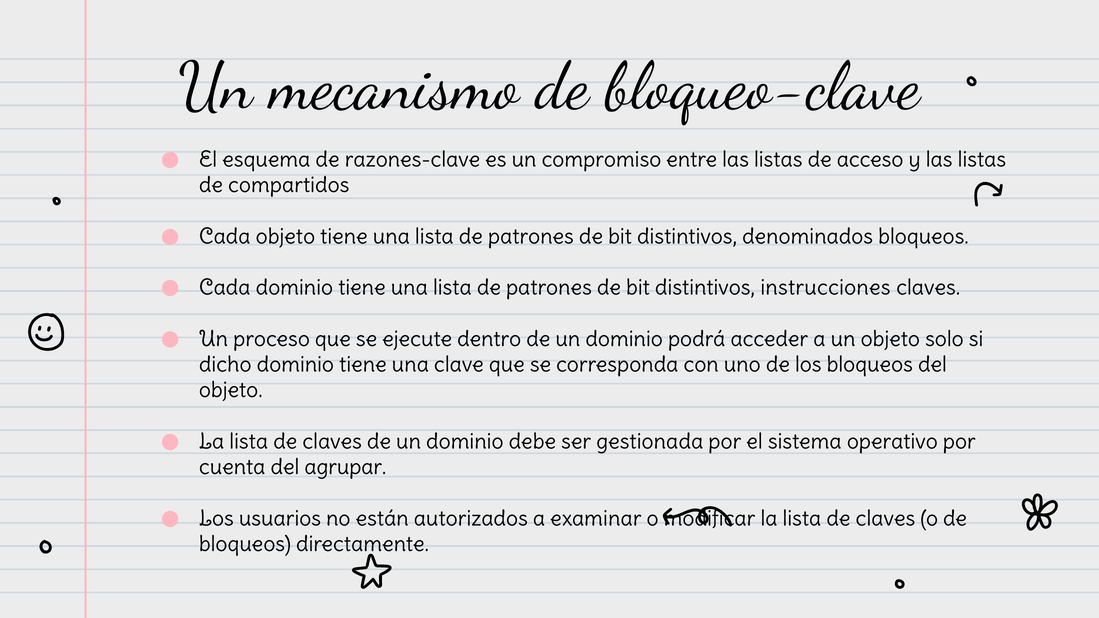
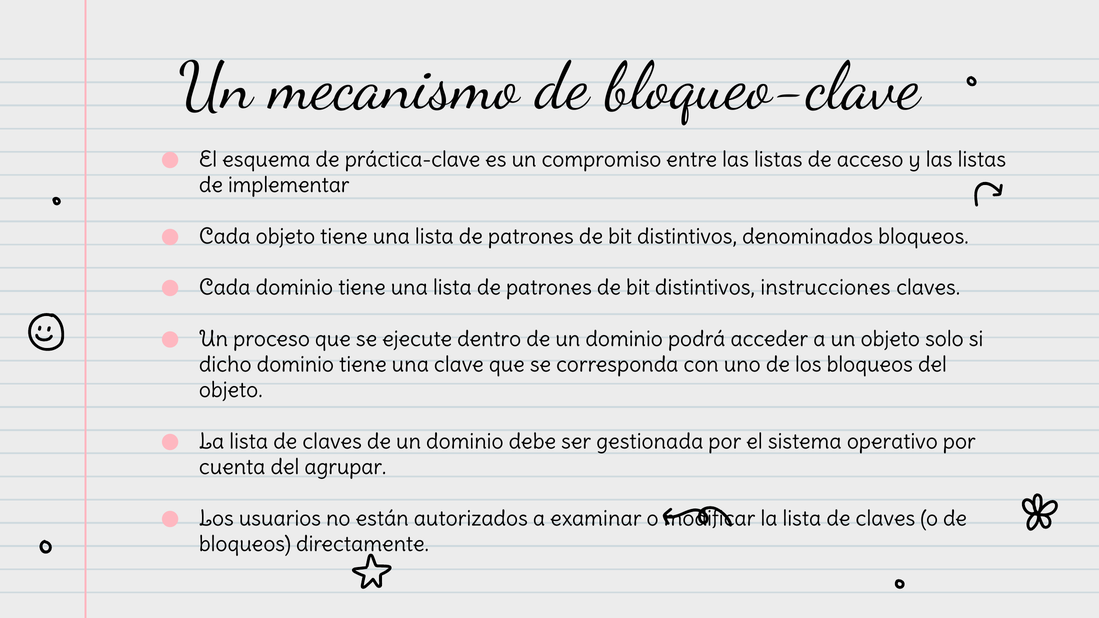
razones-clave: razones-clave -> práctica-clave
compartidos: compartidos -> implementar
